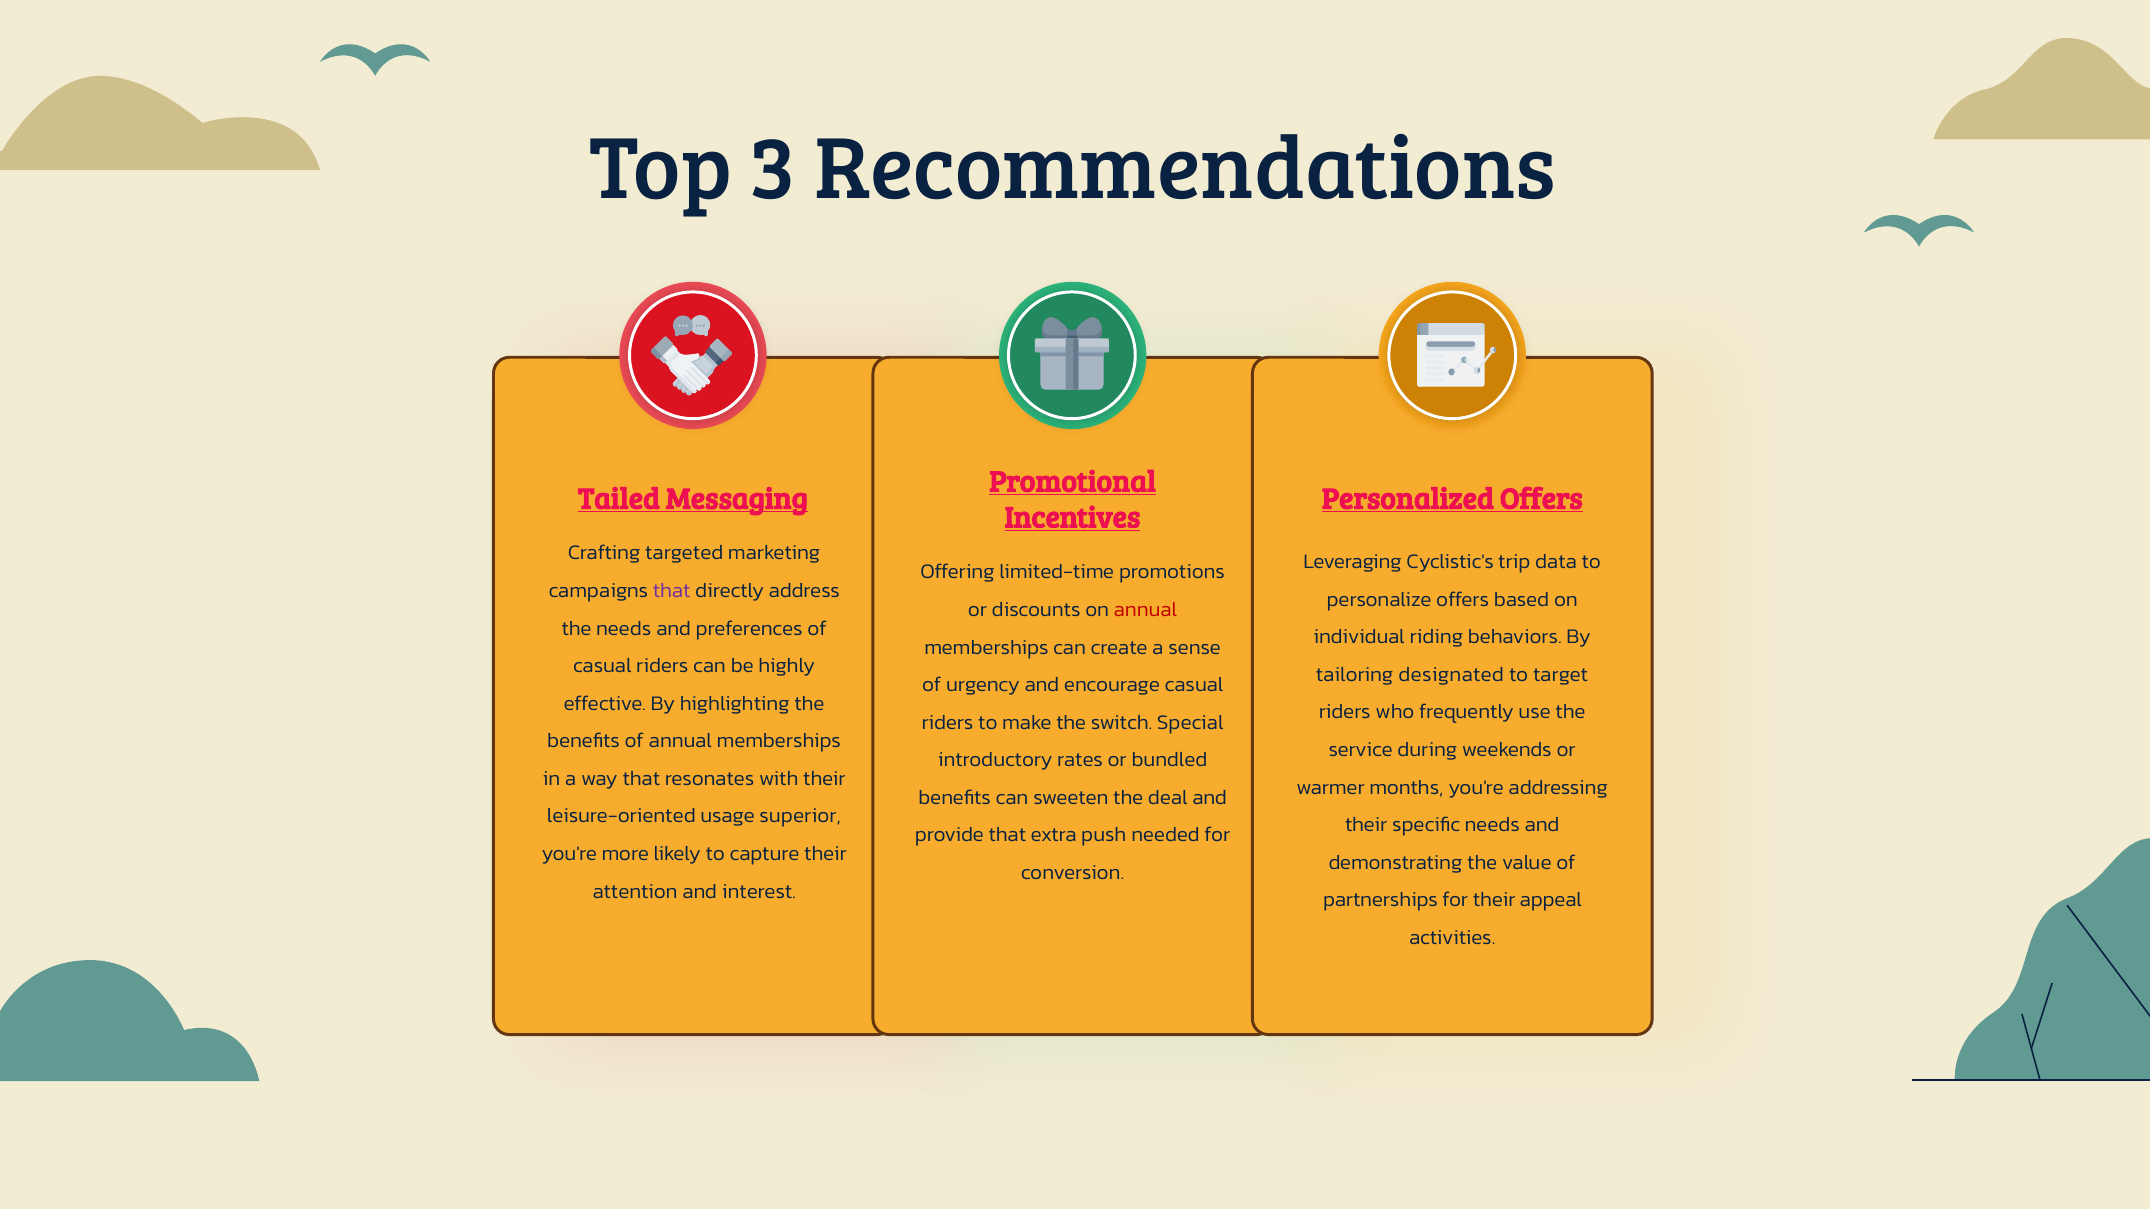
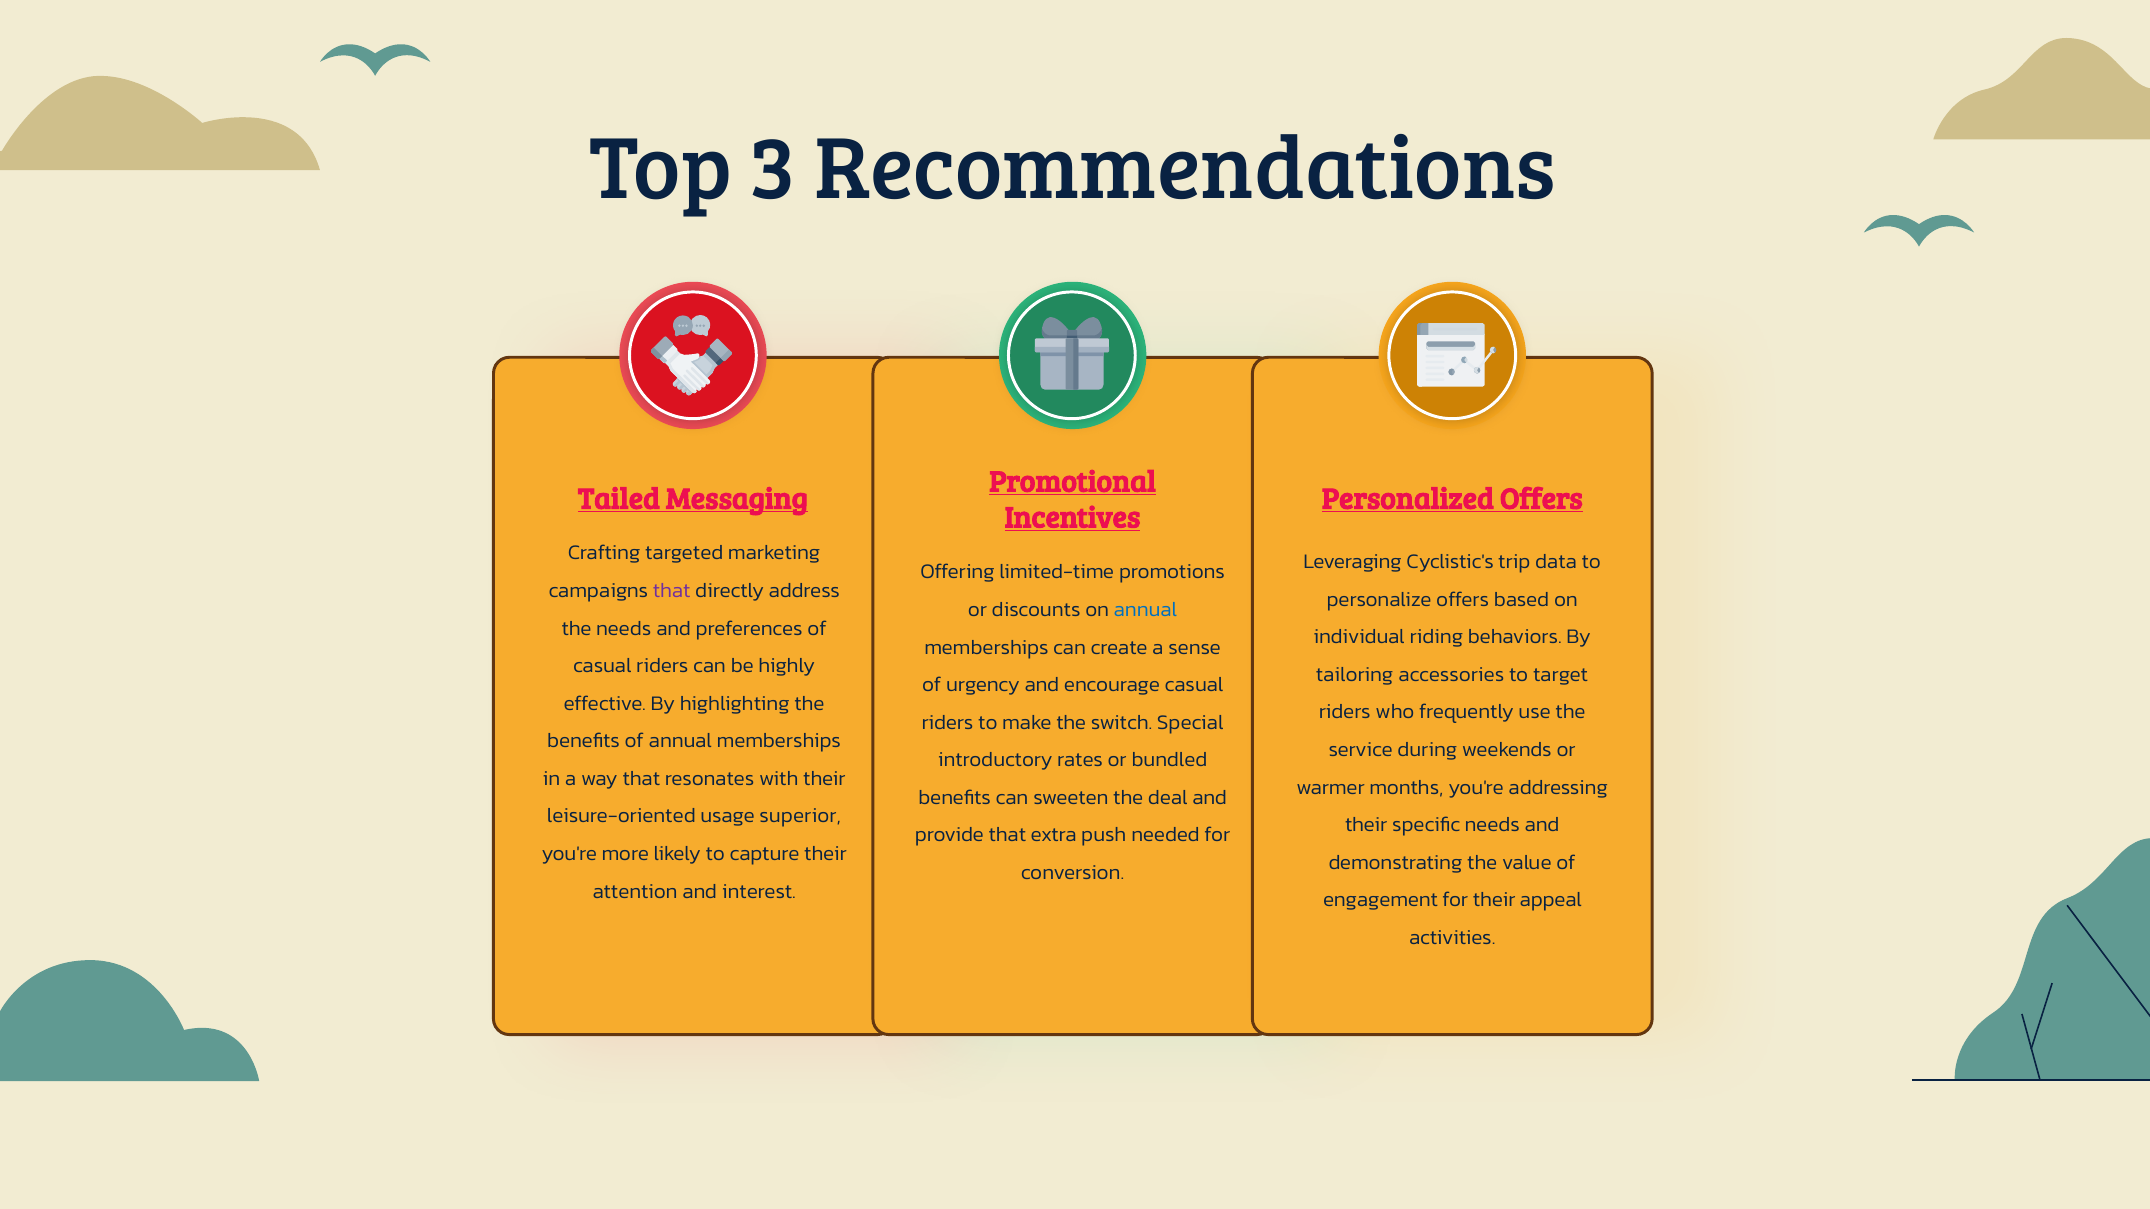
annual at (1145, 610) colour: red -> blue
designated: designated -> accessories
partnerships: partnerships -> engagement
